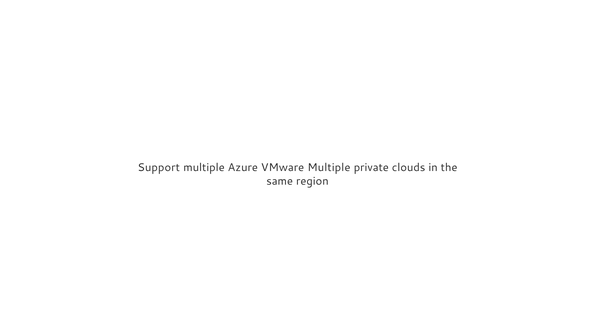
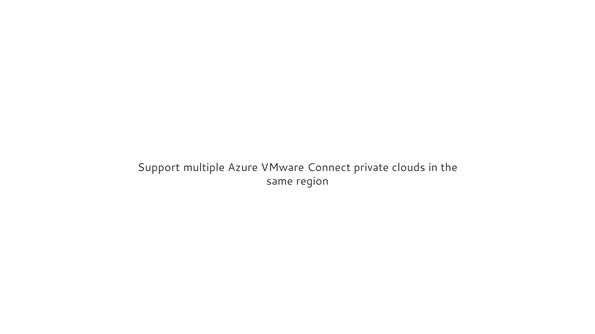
VMware Multiple: Multiple -> Connect
